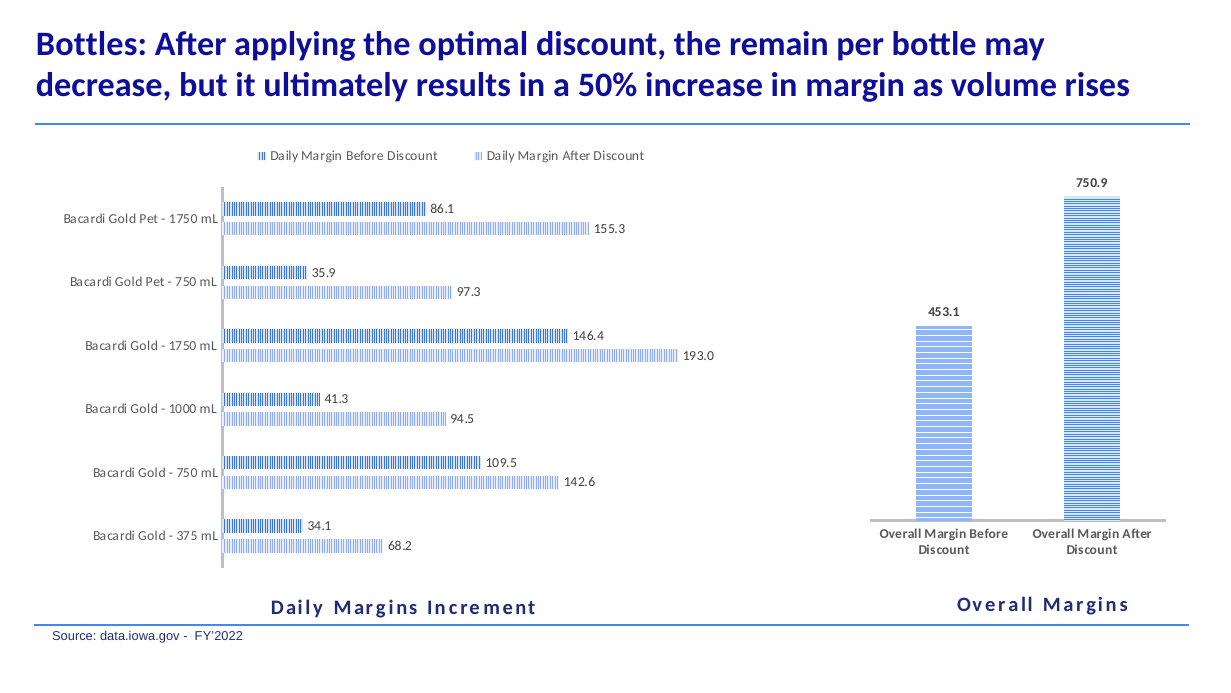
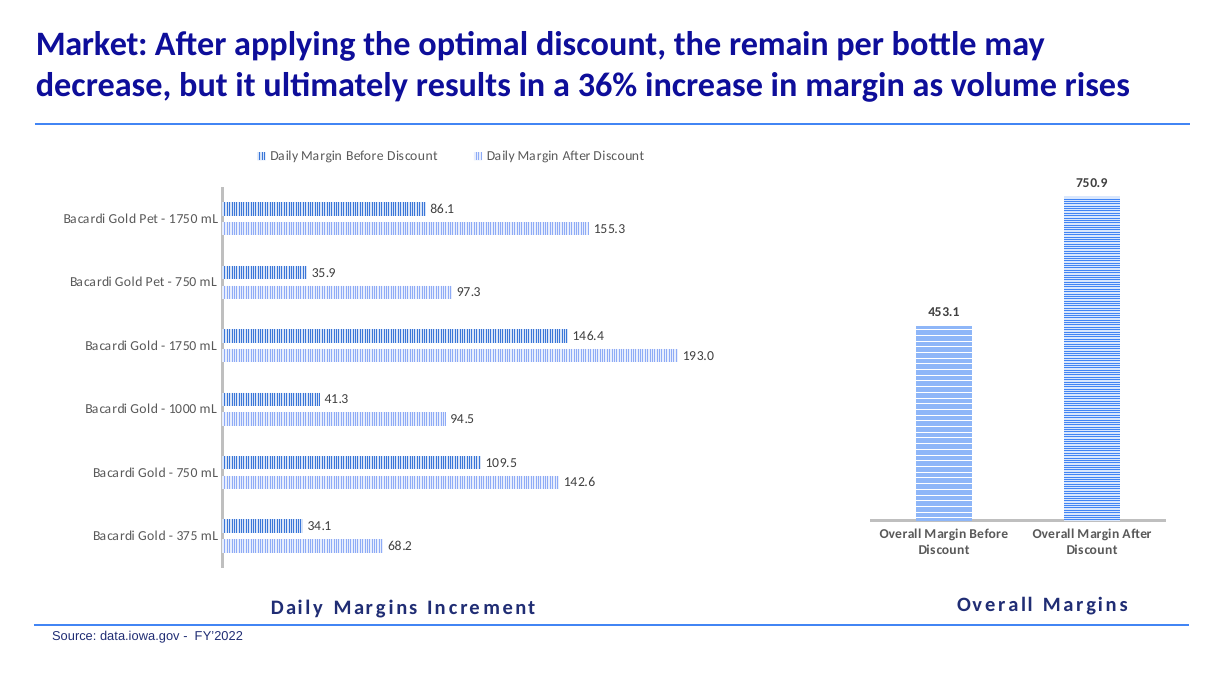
Bottles: Bottles -> Market
50%: 50% -> 36%
